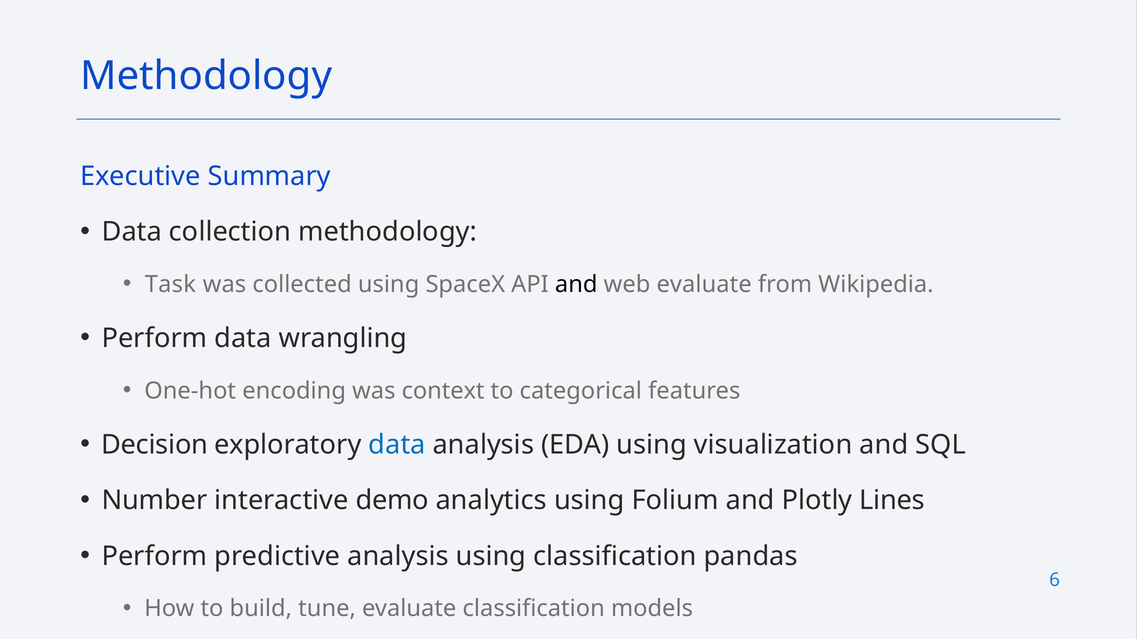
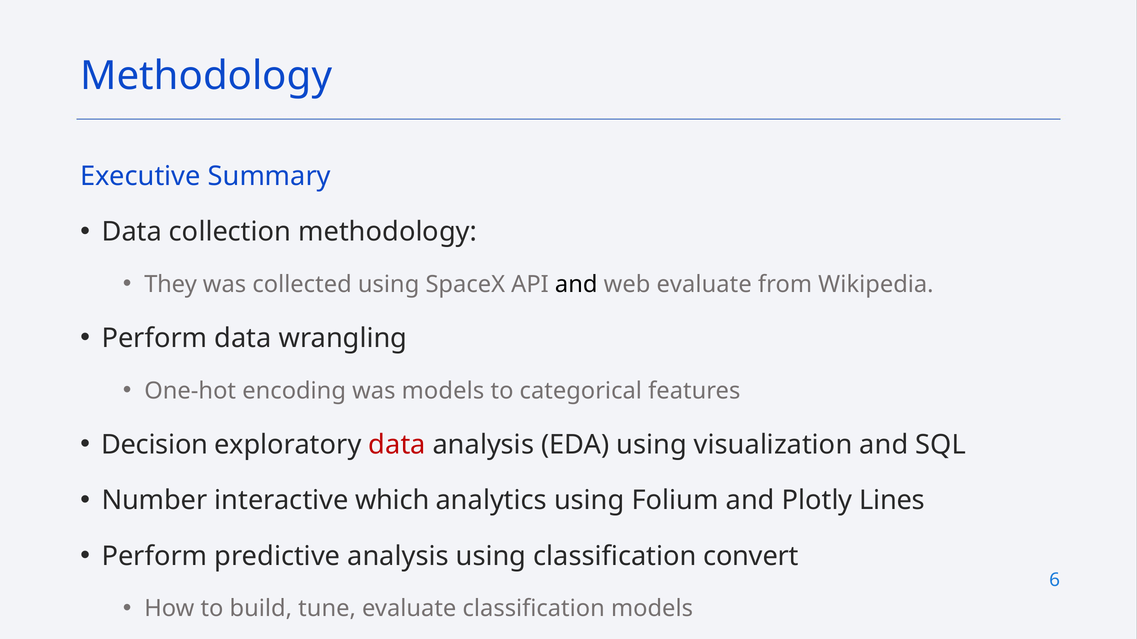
Task: Task -> They
was context: context -> models
data at (397, 445) colour: blue -> red
demo: demo -> which
pandas: pandas -> convert
